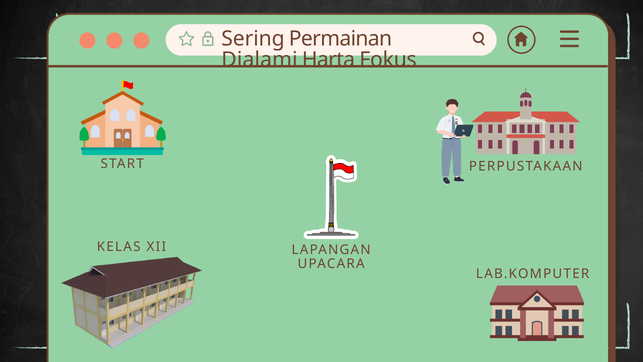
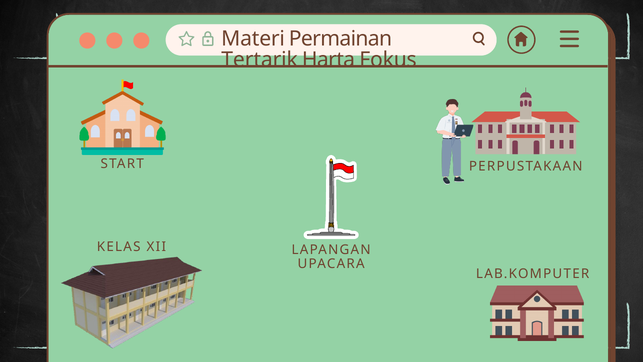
Sering: Sering -> Materi
Dialami: Dialami -> Tertarik
